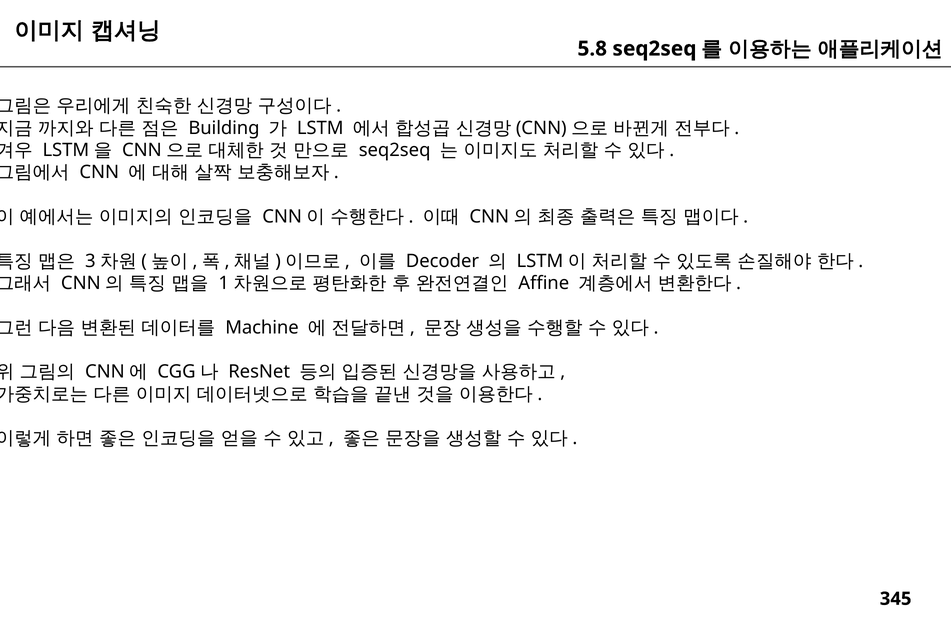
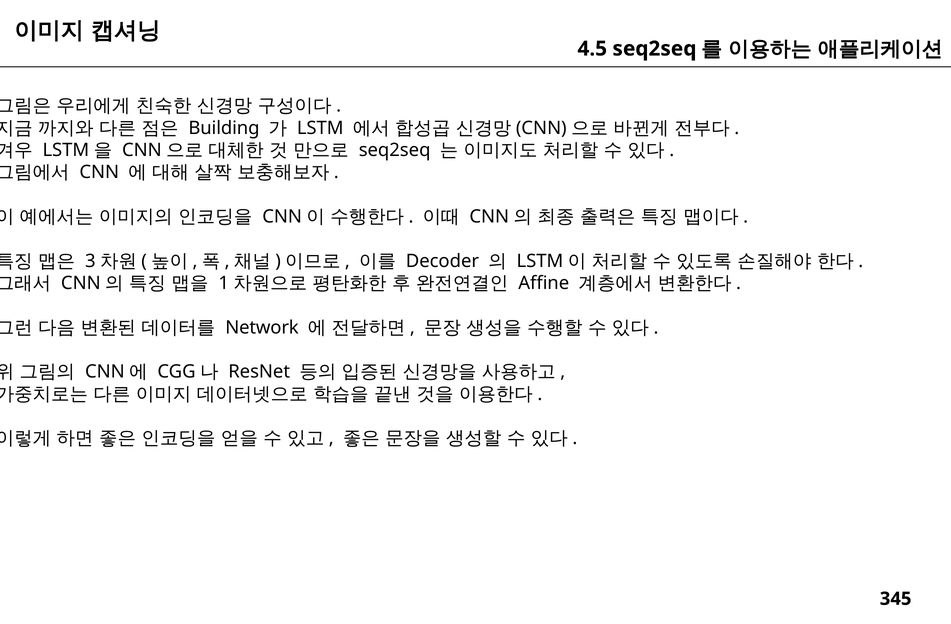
5.8: 5.8 -> 4.5
Machine: Machine -> Network
